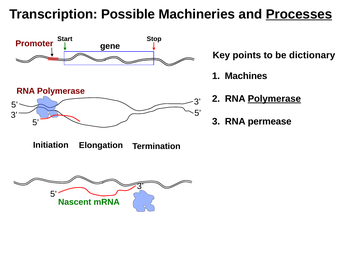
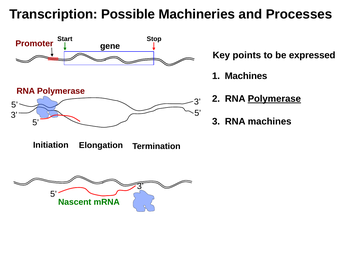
Processes underline: present -> none
dictionary: dictionary -> expressed
RNA permease: permease -> machines
